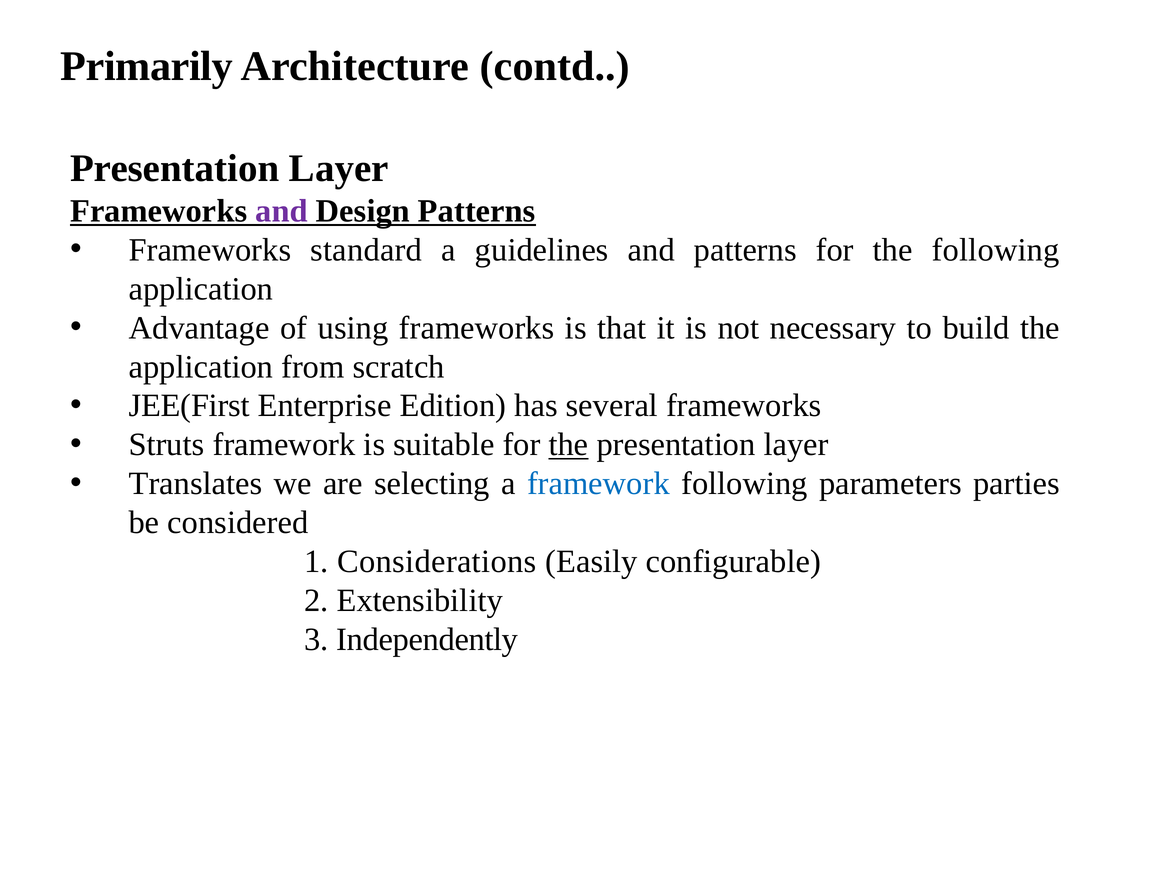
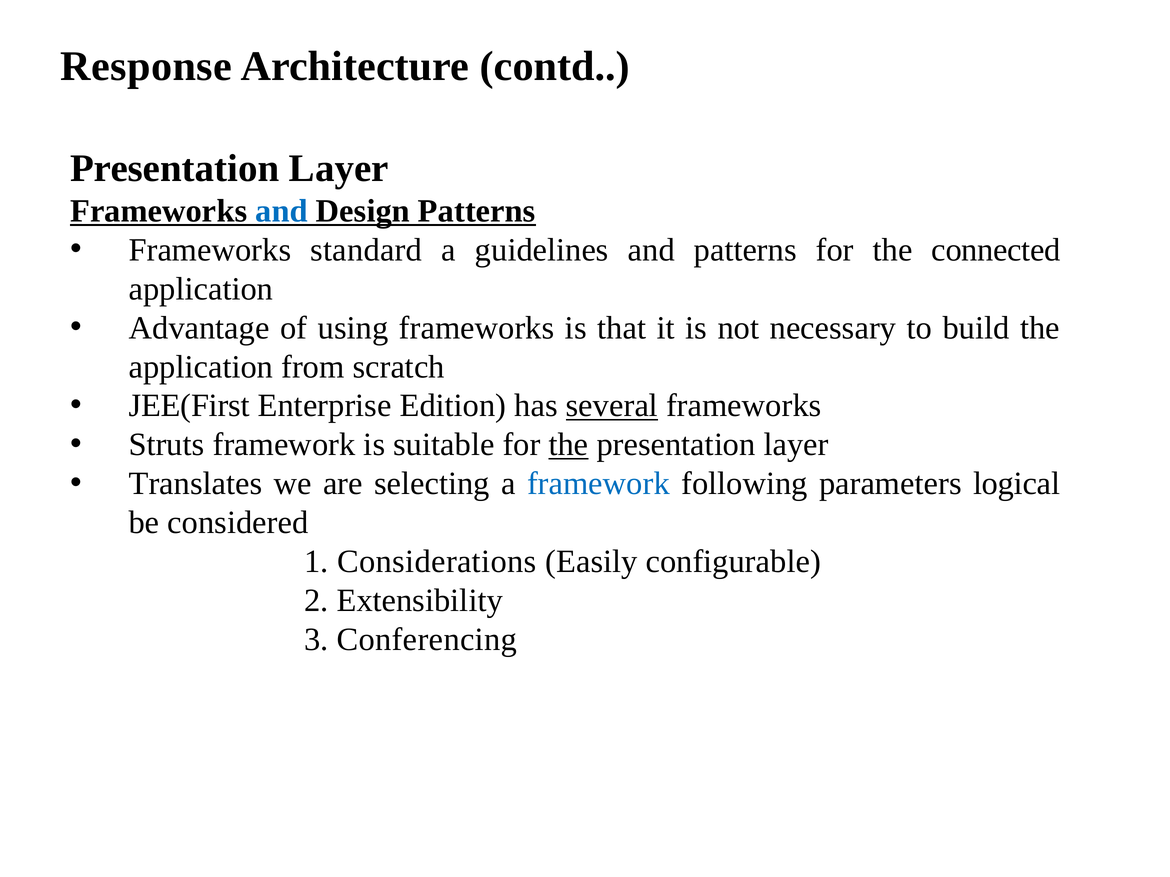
Primarily: Primarily -> Response
and at (282, 211) colour: purple -> blue
the following: following -> connected
several underline: none -> present
parties: parties -> logical
Independently: Independently -> Conferencing
